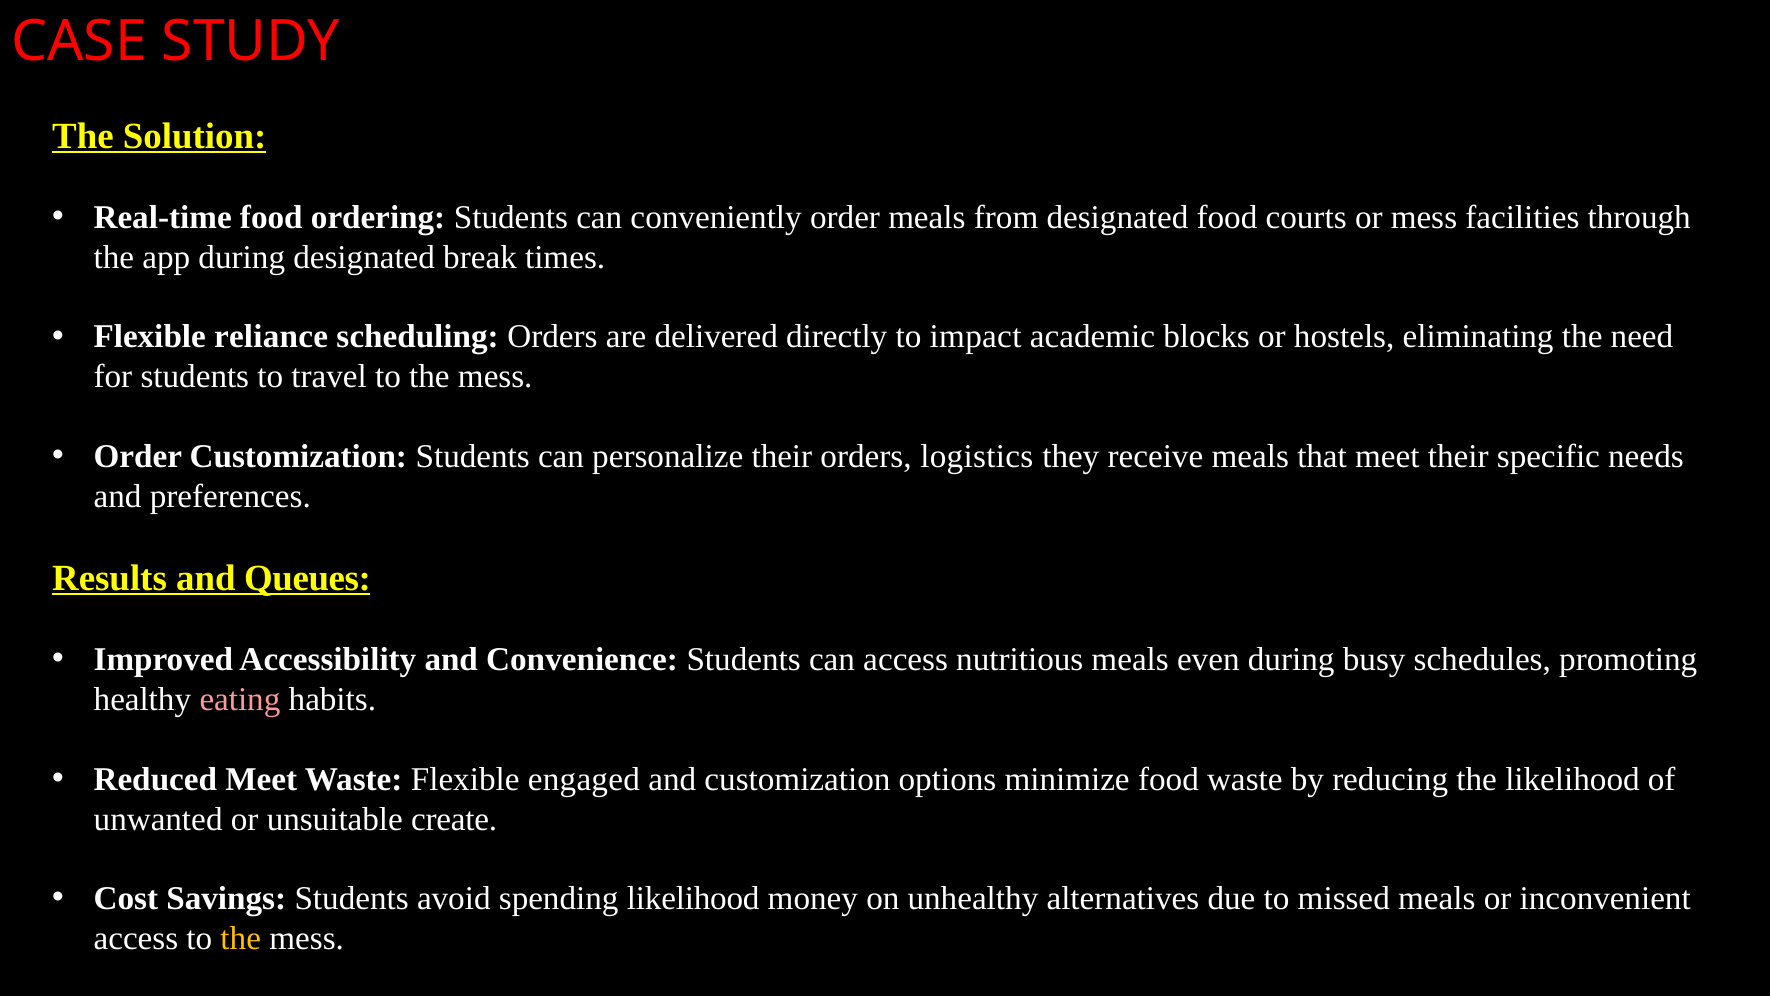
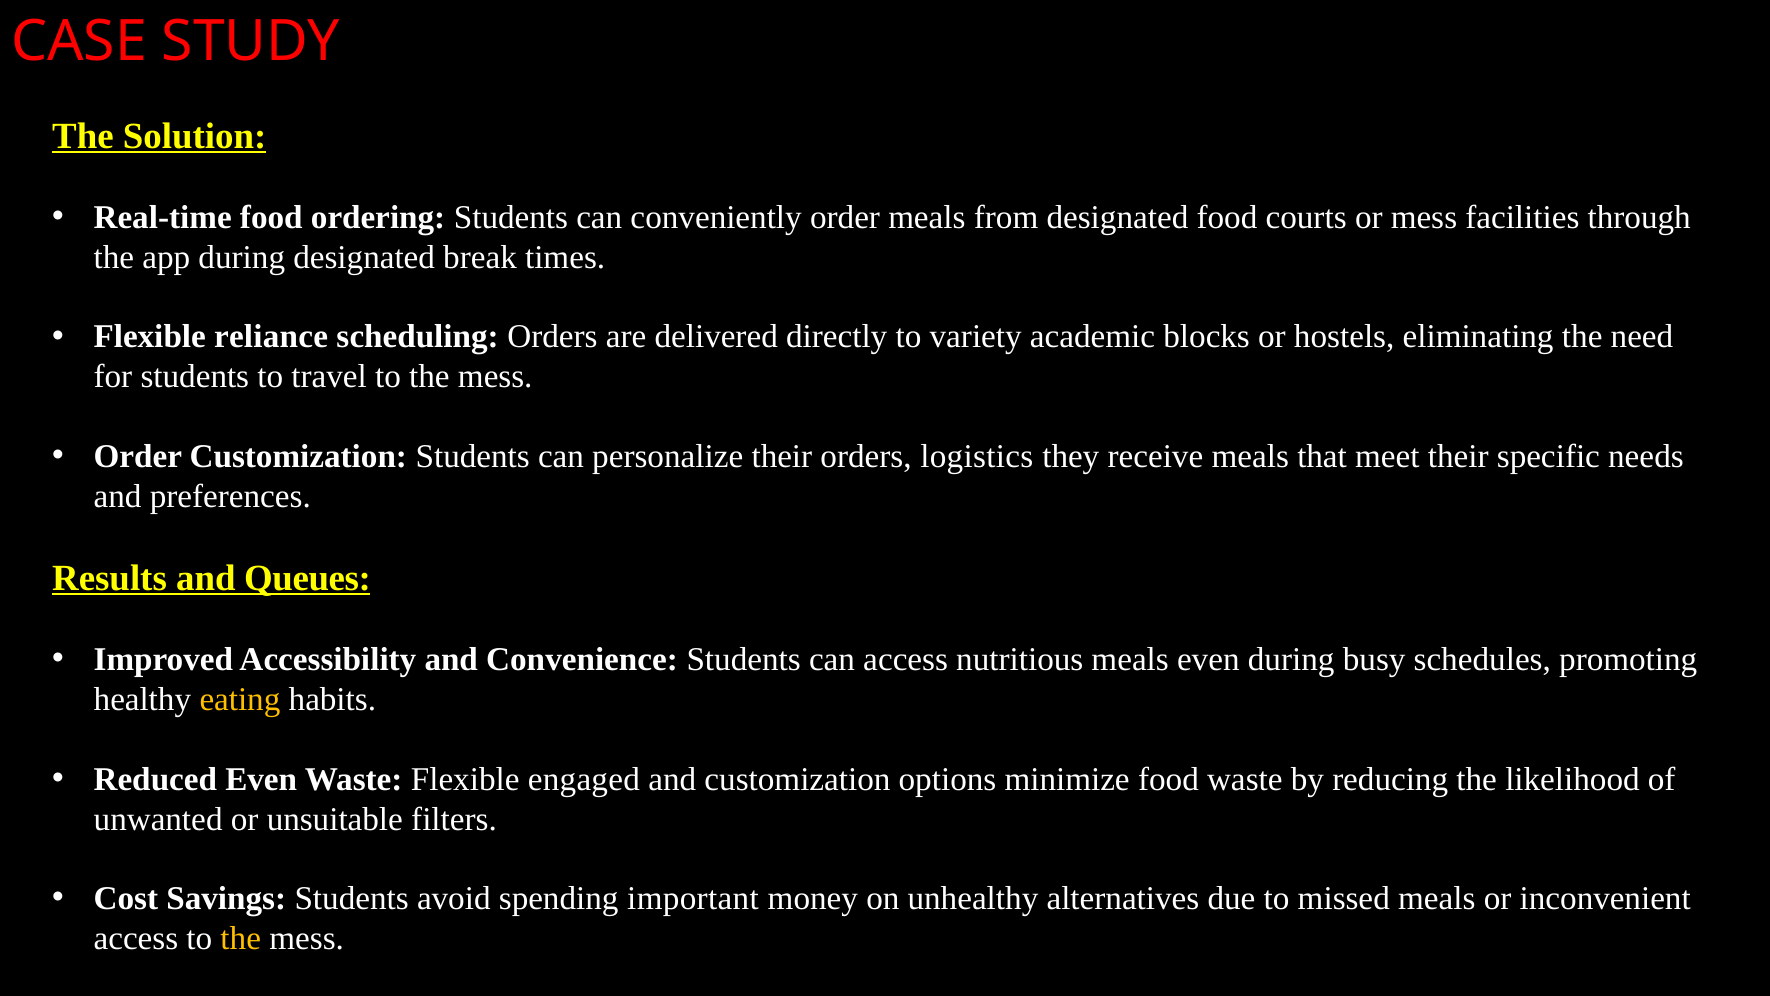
impact: impact -> variety
eating colour: pink -> yellow
Reduced Meet: Meet -> Even
create: create -> filters
spending likelihood: likelihood -> important
